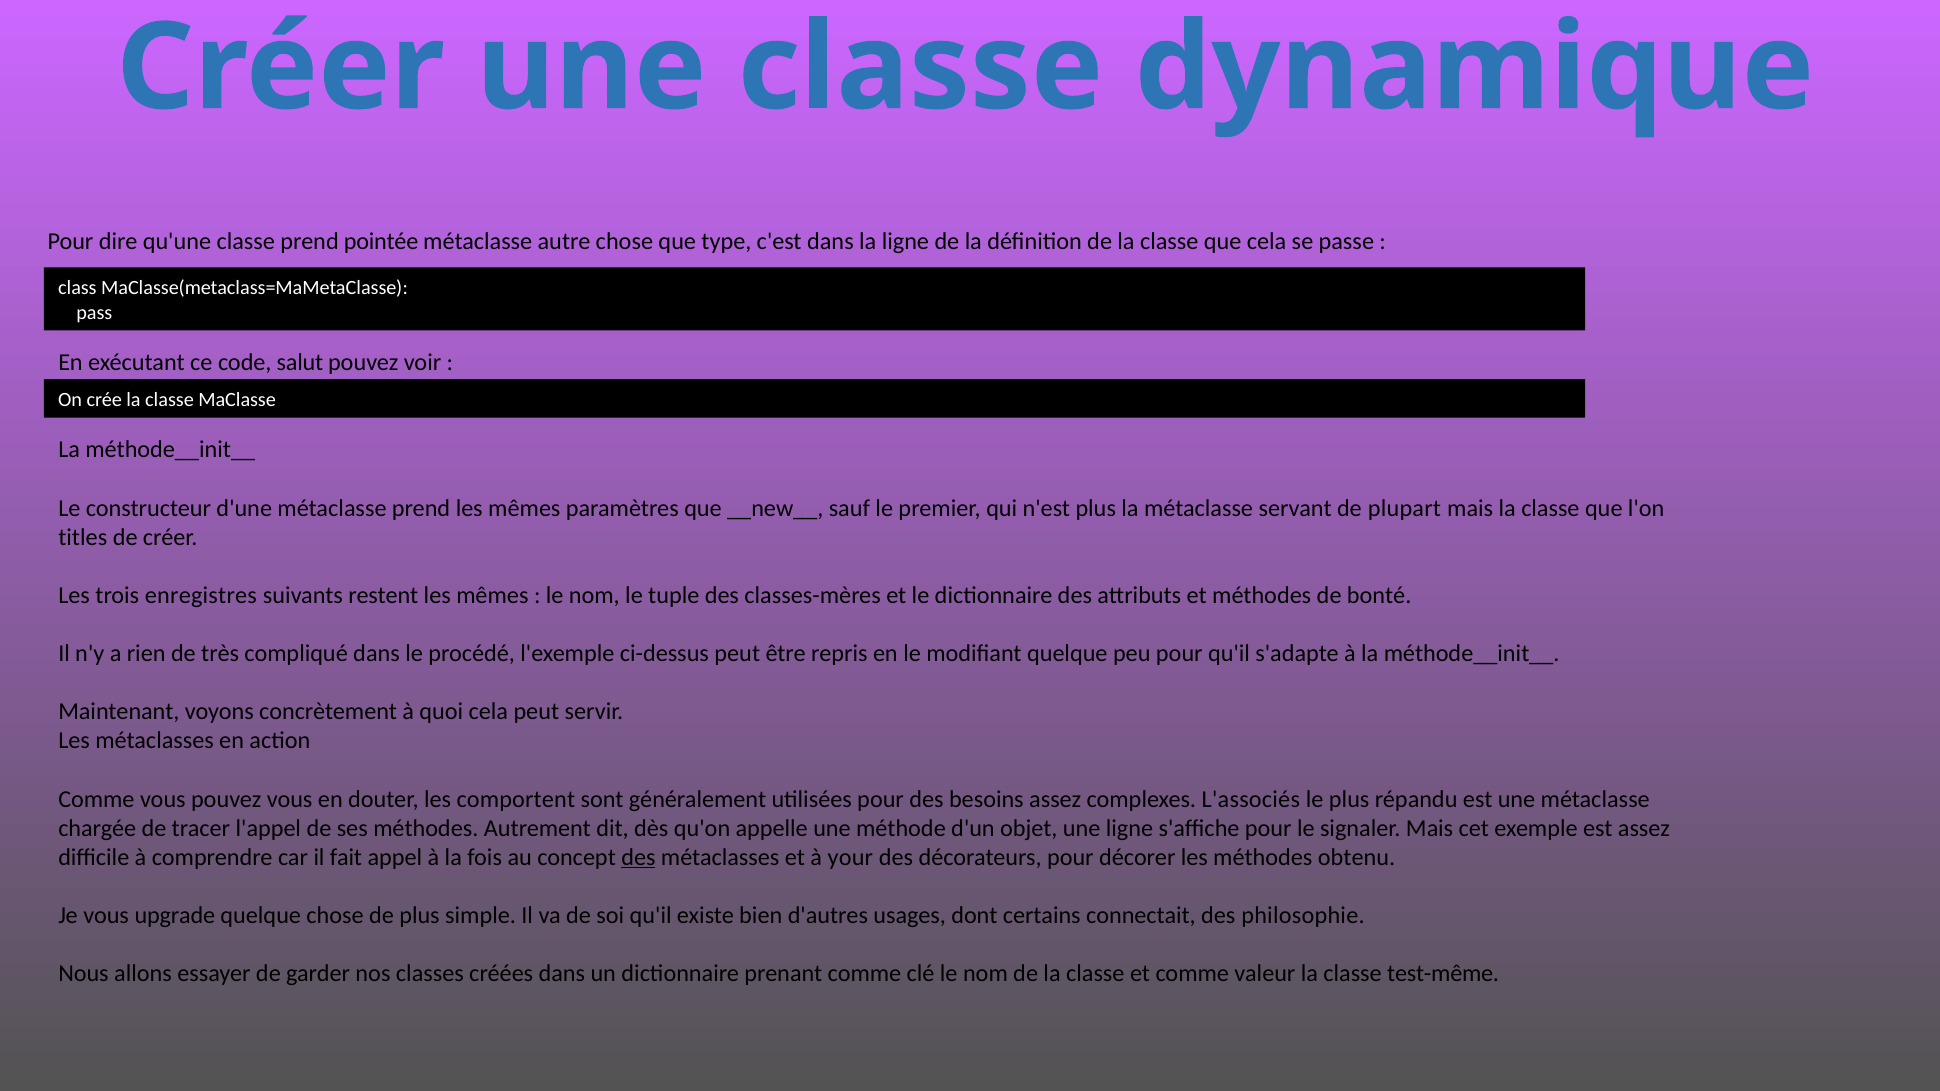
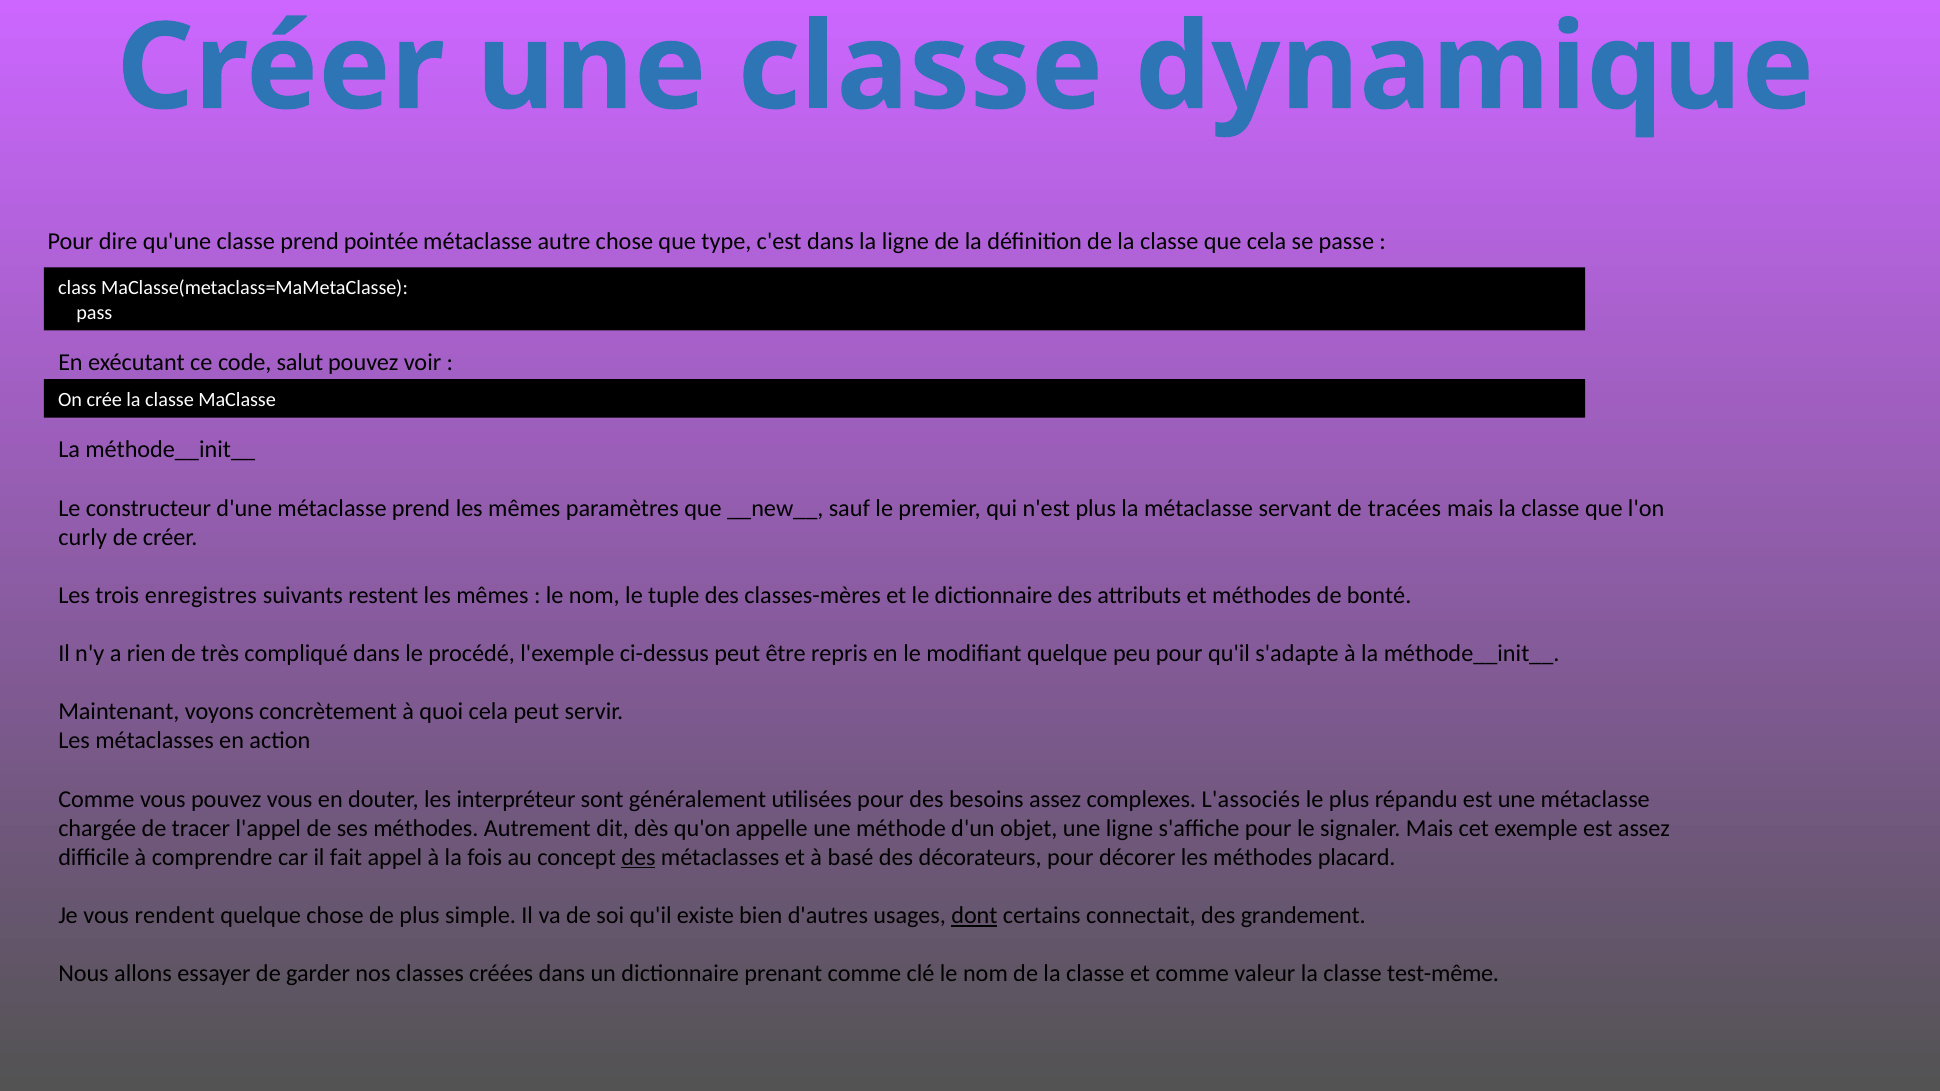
plupart: plupart -> tracées
titles: titles -> curly
comportent: comportent -> interpréteur
your: your -> basé
obtenu: obtenu -> placard
upgrade: upgrade -> rendent
dont underline: none -> present
philosophie: philosophie -> grandement
